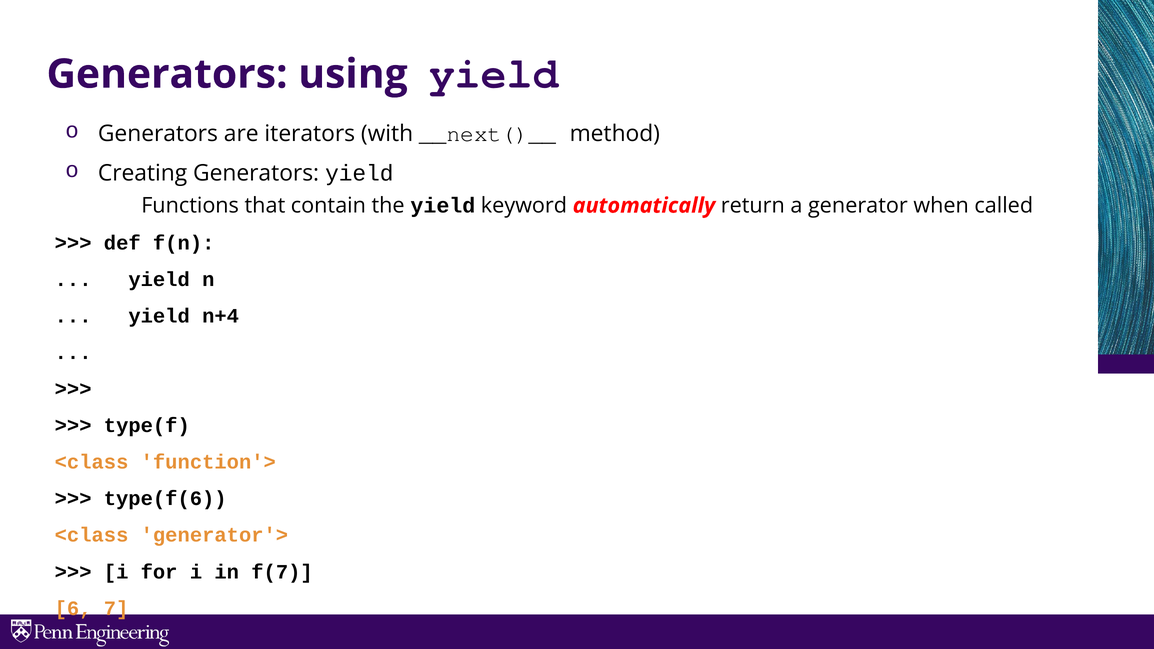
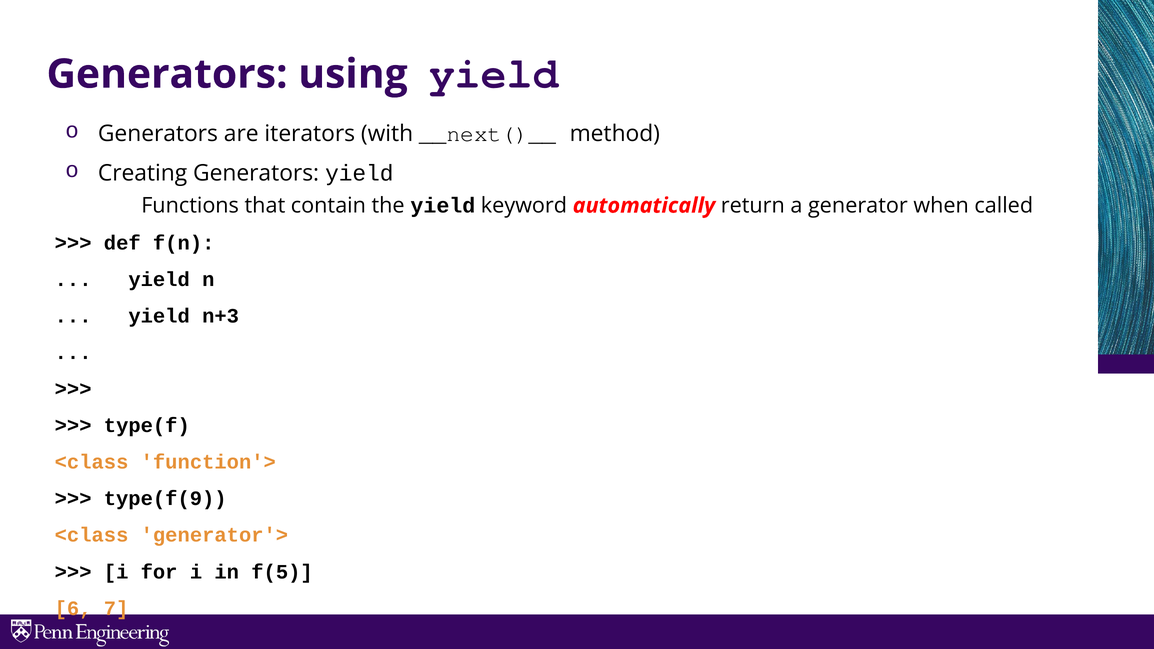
n+4: n+4 -> n+3
type(f(6: type(f(6 -> type(f(9
f(7: f(7 -> f(5
